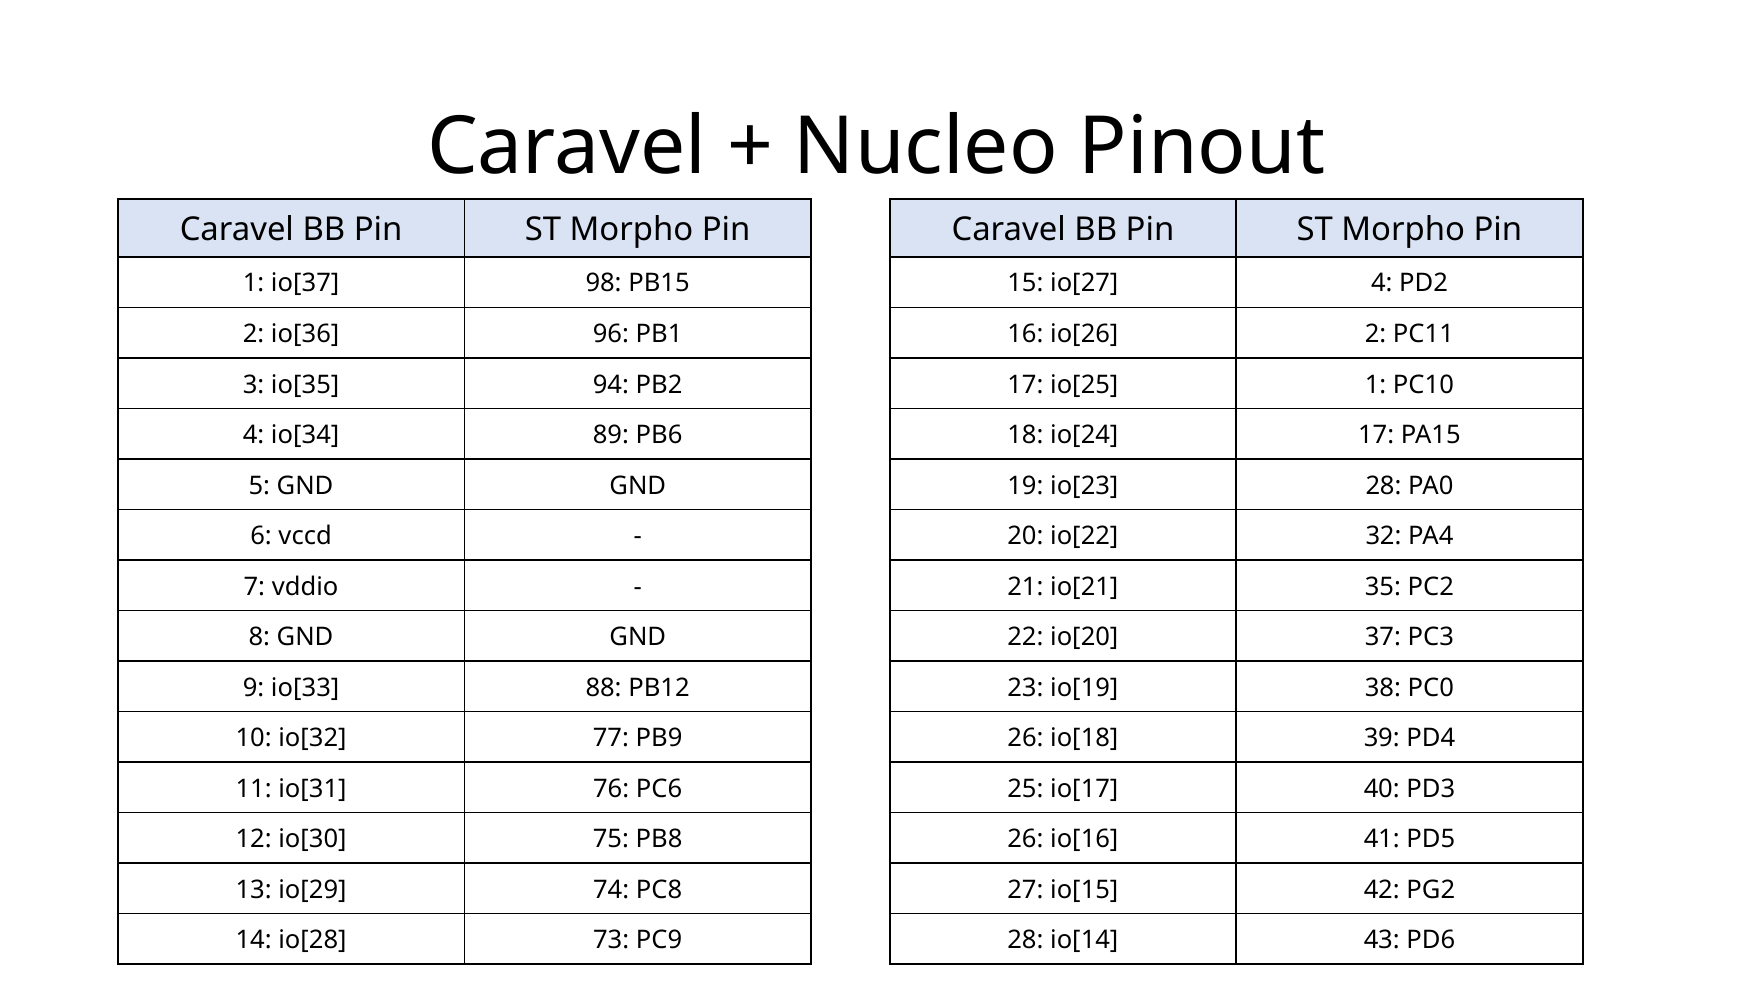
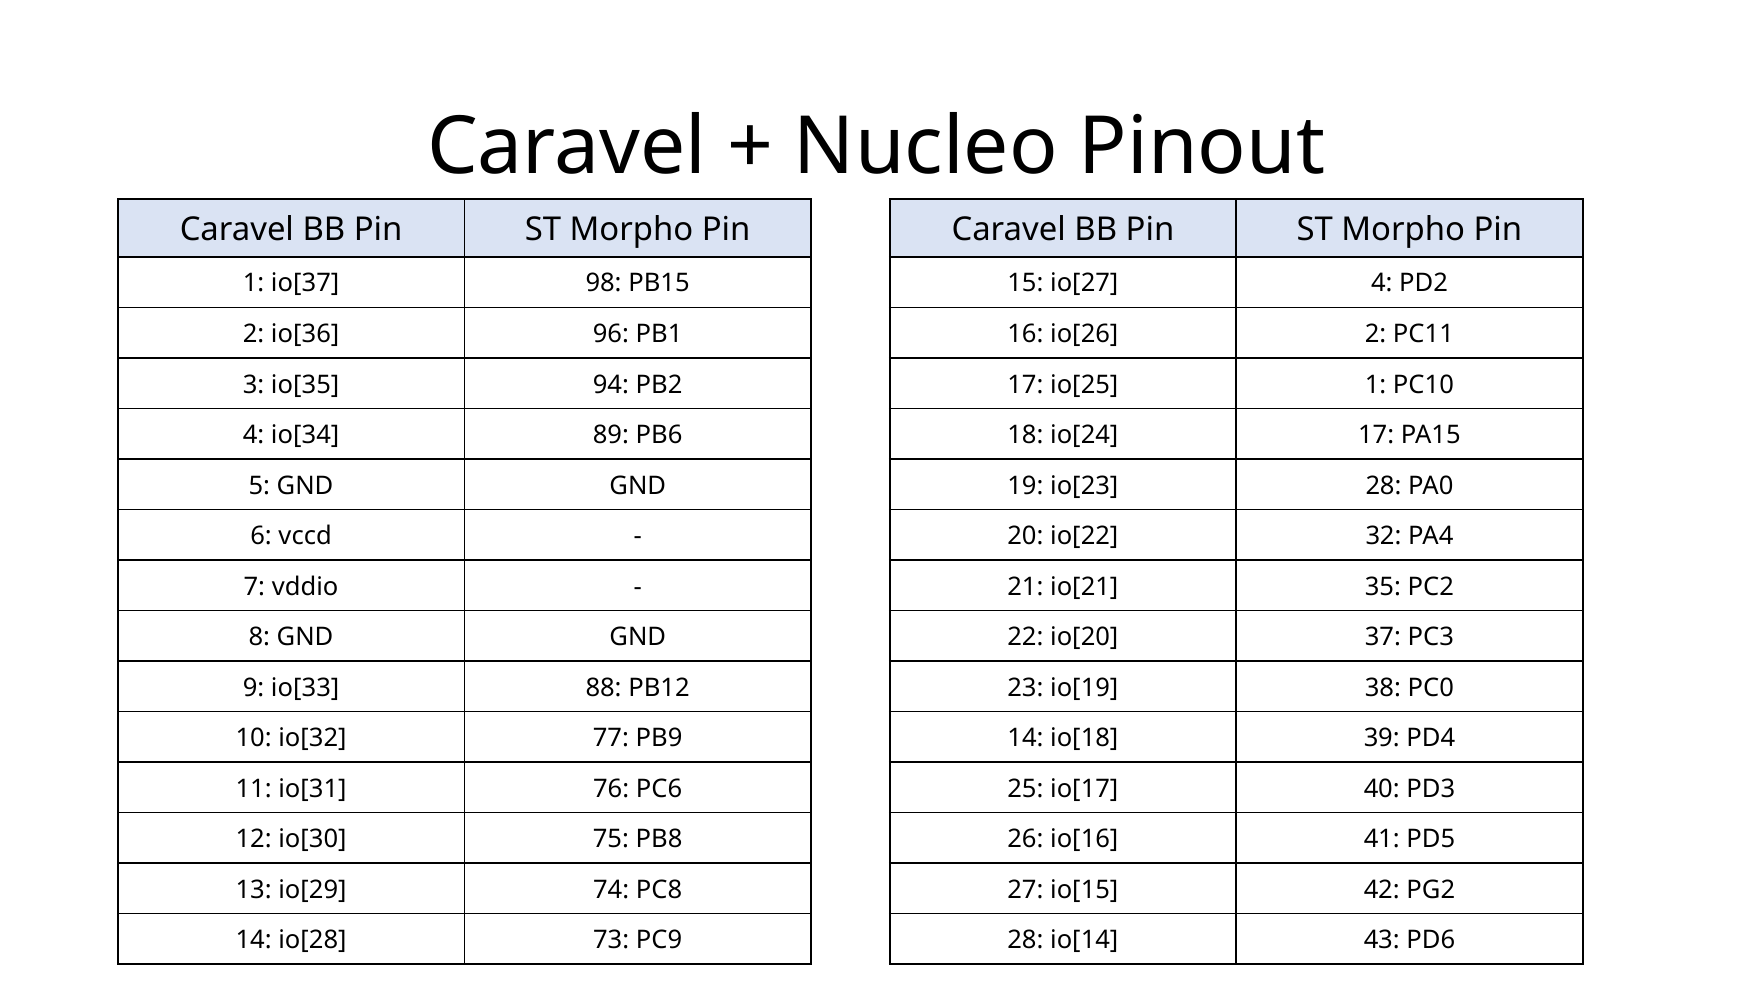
26 at (1025, 738): 26 -> 14
